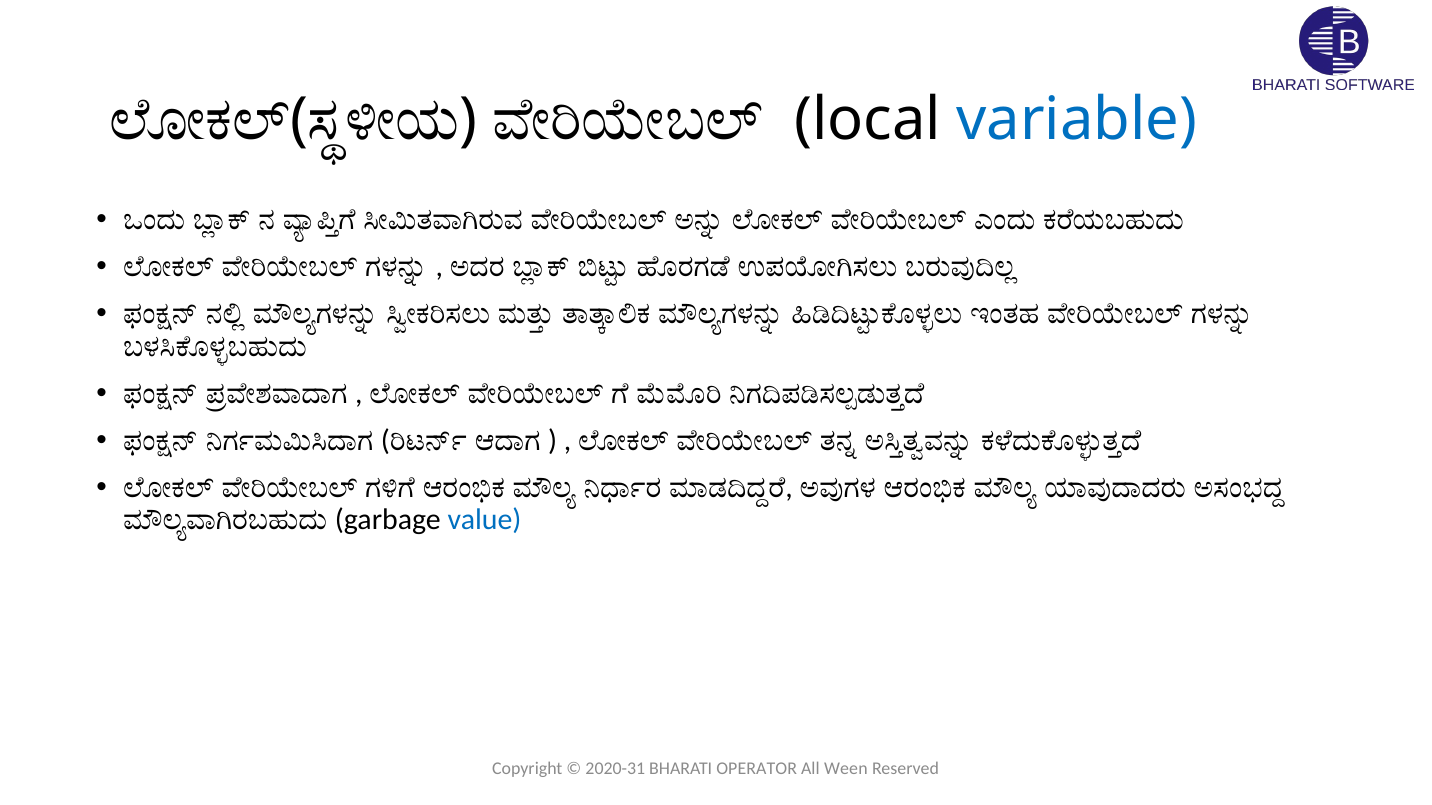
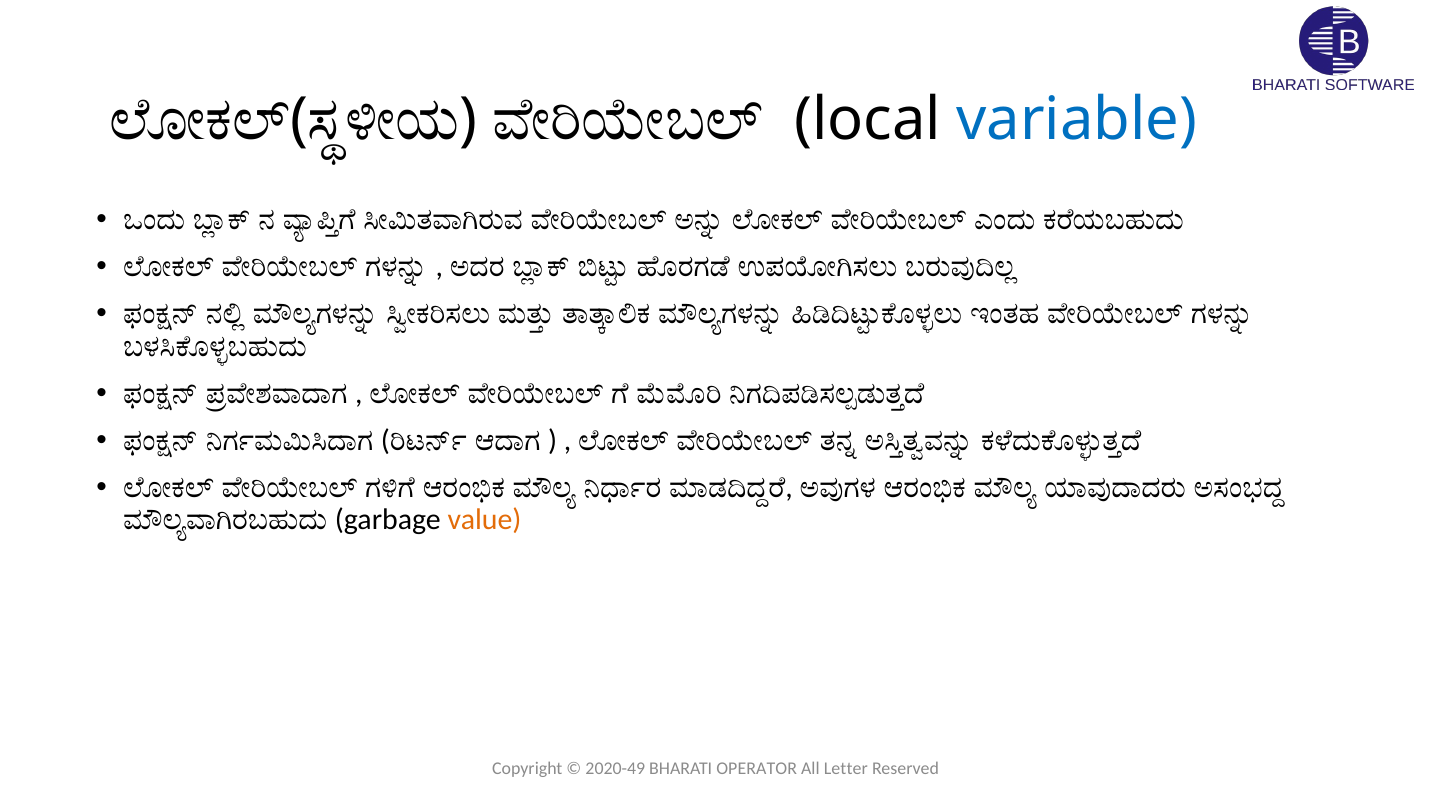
value colour: blue -> orange
2020-31: 2020-31 -> 2020-49
Ween: Ween -> Letter
